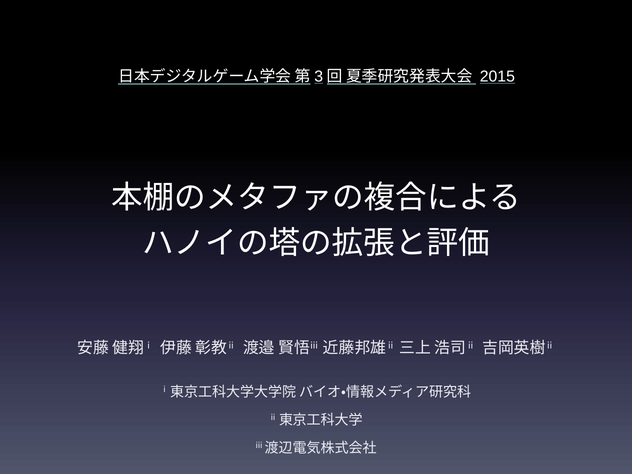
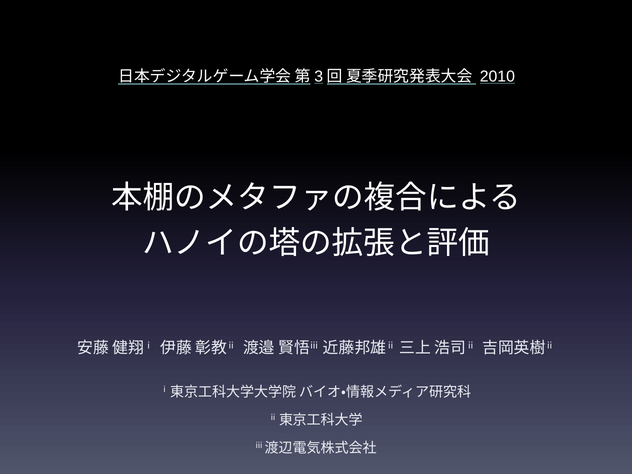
2015: 2015 -> 2010
